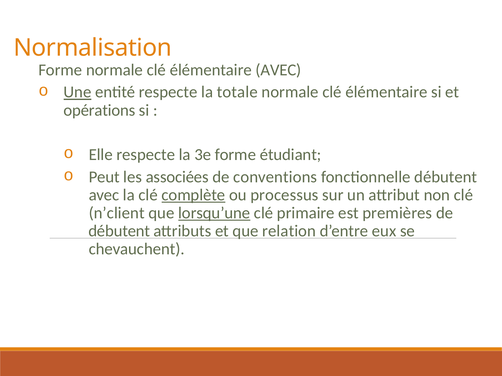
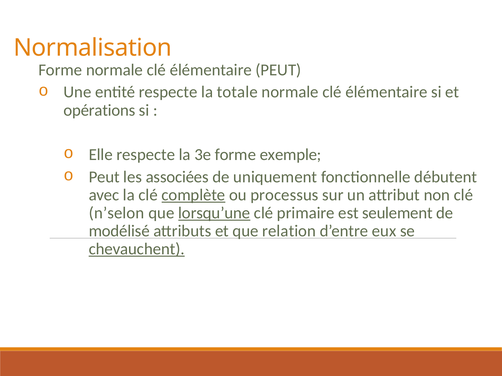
élémentaire AVEC: AVEC -> PEUT
Une underline: present -> none
étudiant: étudiant -> exemple
conventions: conventions -> uniquement
n’client: n’client -> n’selon
premières: premières -> seulement
débutent at (119, 231): débutent -> modélisé
chevauchent underline: none -> present
